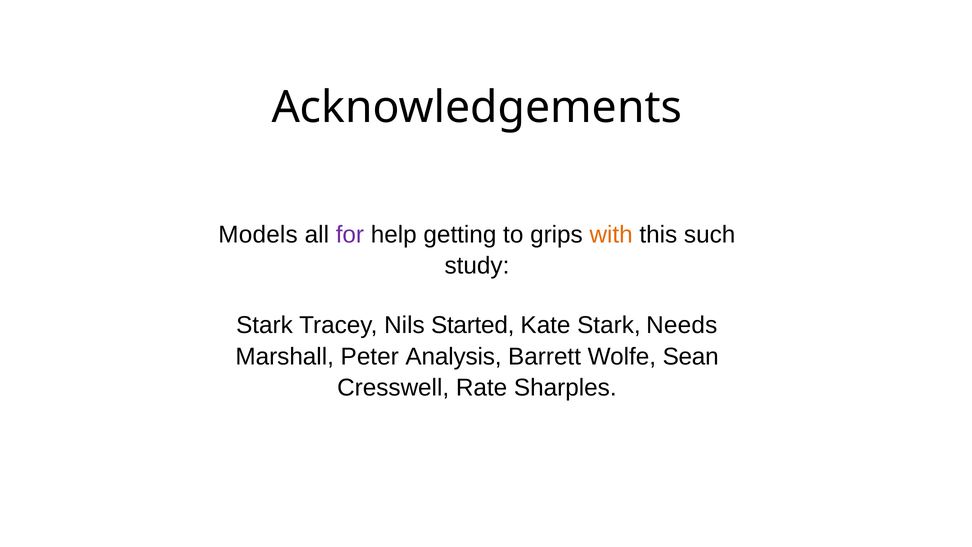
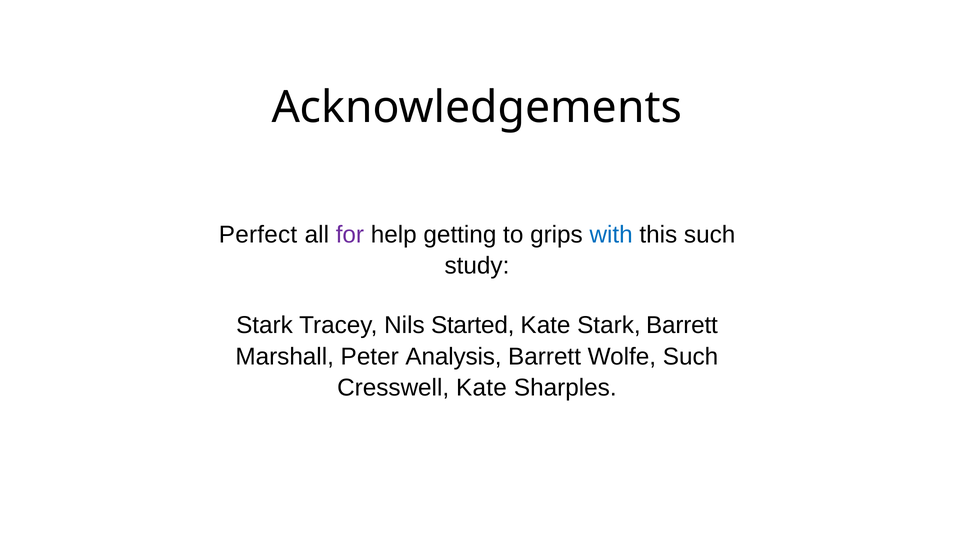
Models: Models -> Perfect
with colour: orange -> blue
Stark Needs: Needs -> Barrett
Wolfe Sean: Sean -> Such
Cresswell Rate: Rate -> Kate
